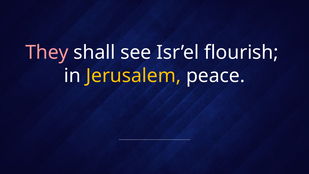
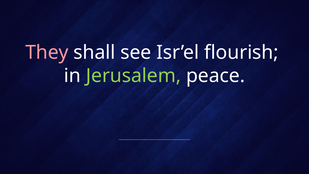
Jerusalem colour: yellow -> light green
